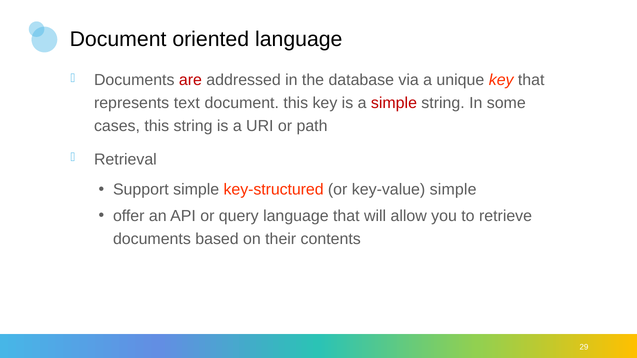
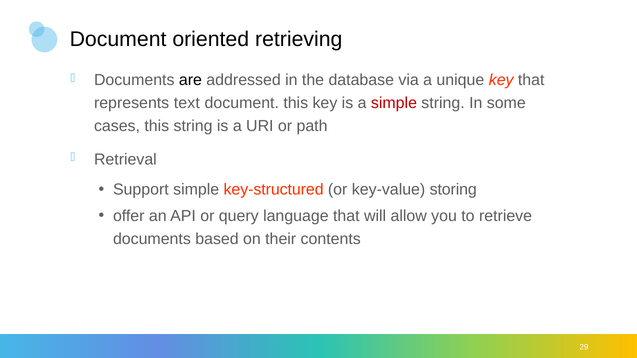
oriented language: language -> retrieving
are colour: red -> black
key-value simple: simple -> storing
